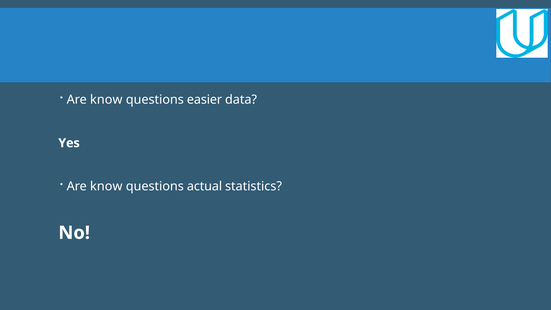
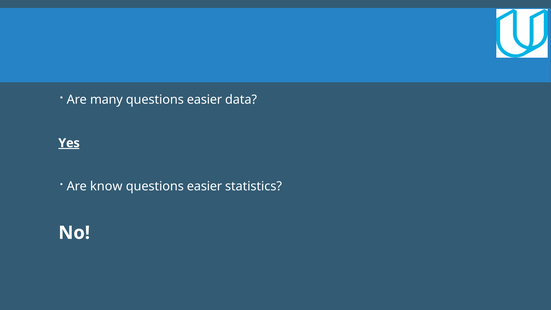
know at (106, 100): know -> many
Yes underline: none -> present
actual at (204, 186): actual -> easier
